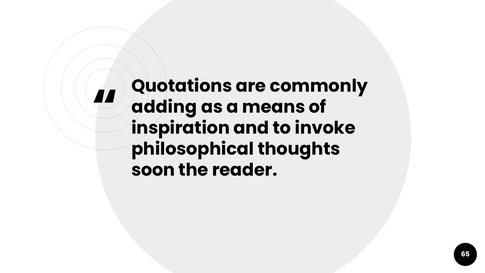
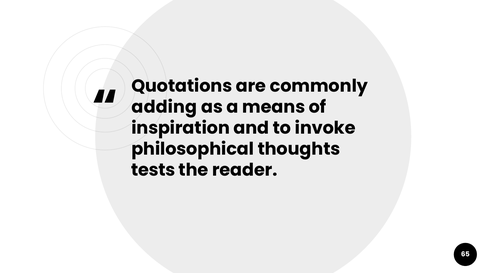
soon: soon -> tests
